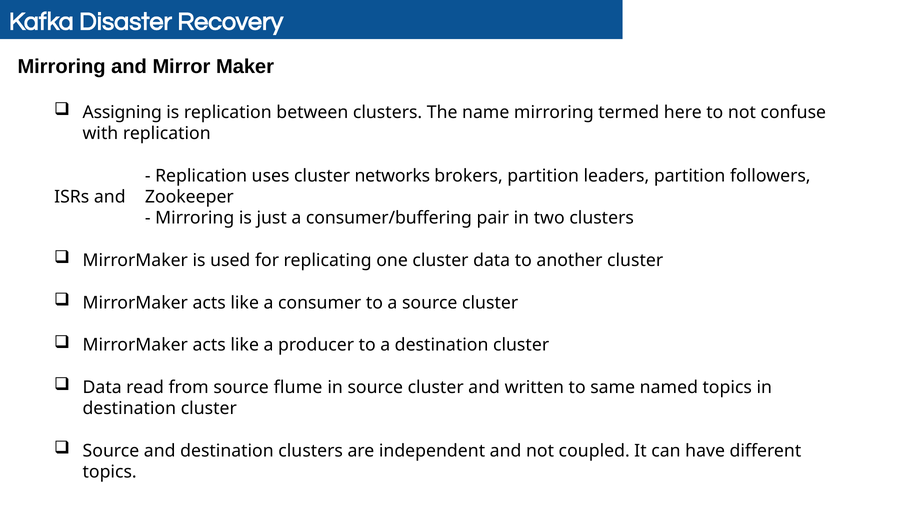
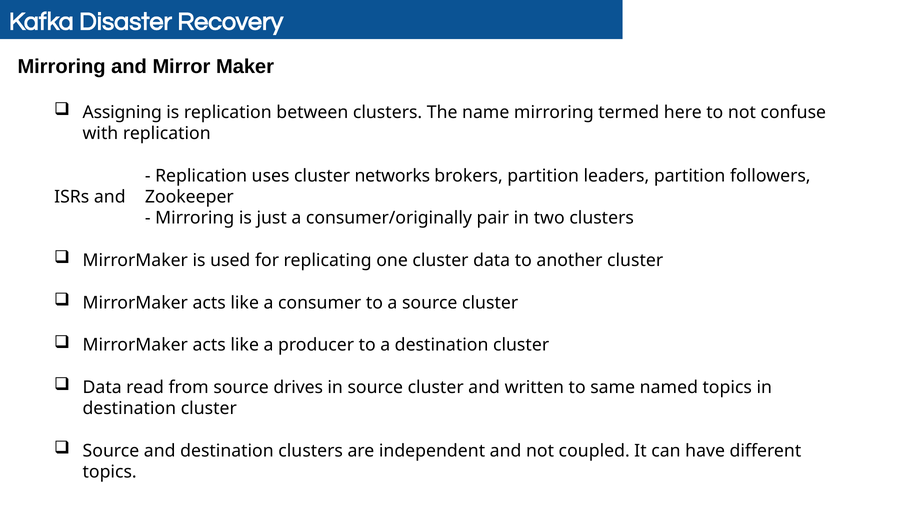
consumer/buffering: consumer/buffering -> consumer/originally
flume: flume -> drives
